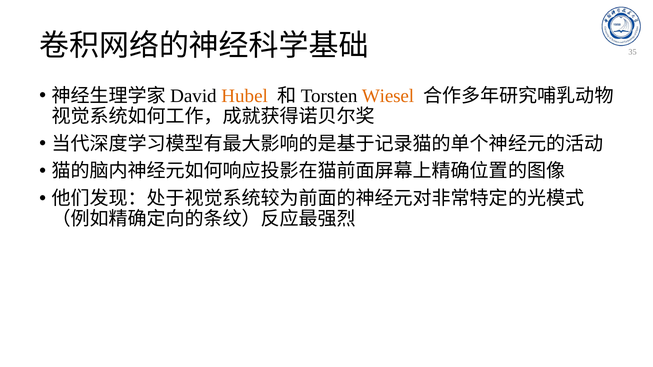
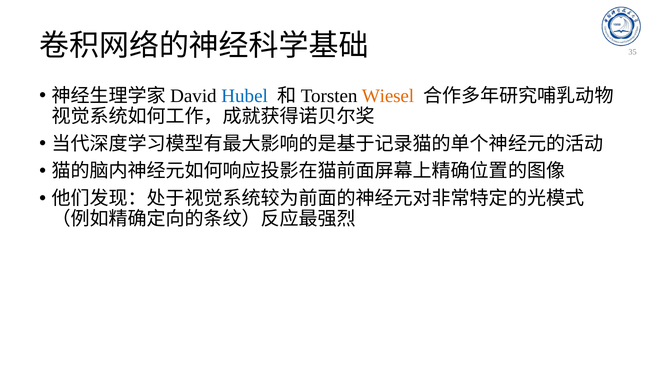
Hubel colour: orange -> blue
